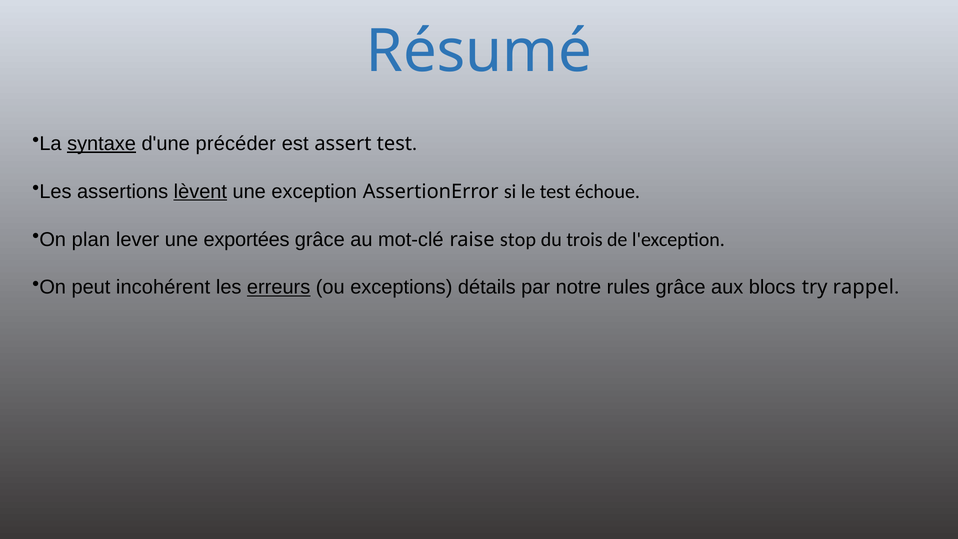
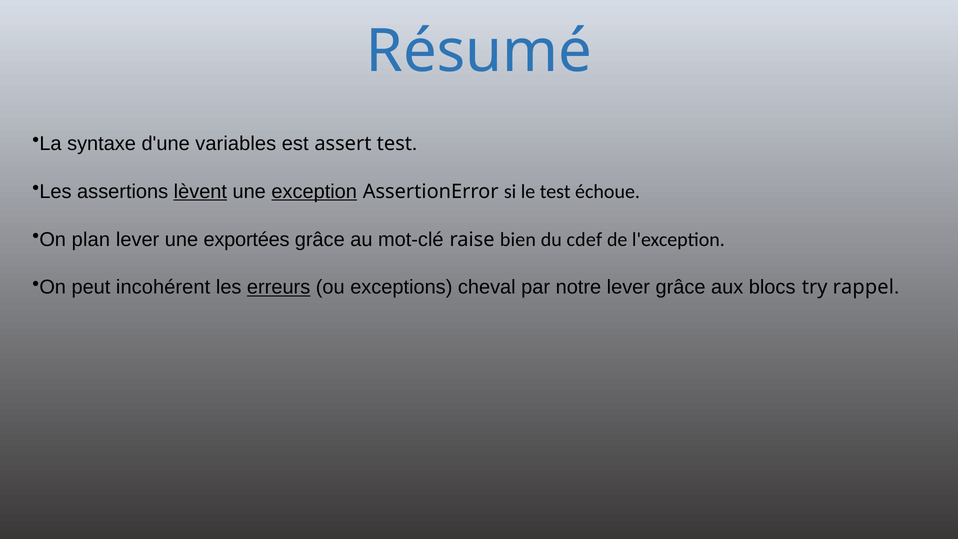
syntaxe underline: present -> none
précéder: précéder -> variables
exception underline: none -> present
stop: stop -> bien
trois: trois -> cdef
détails: détails -> cheval
notre rules: rules -> lever
